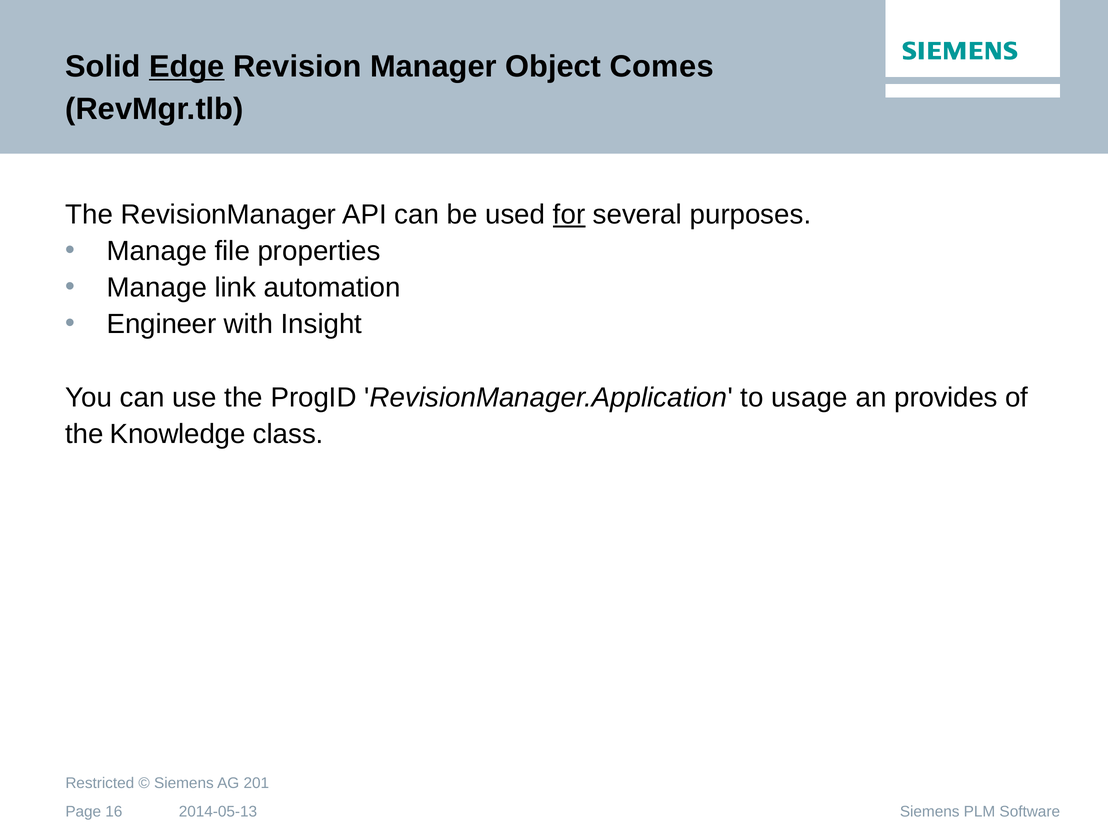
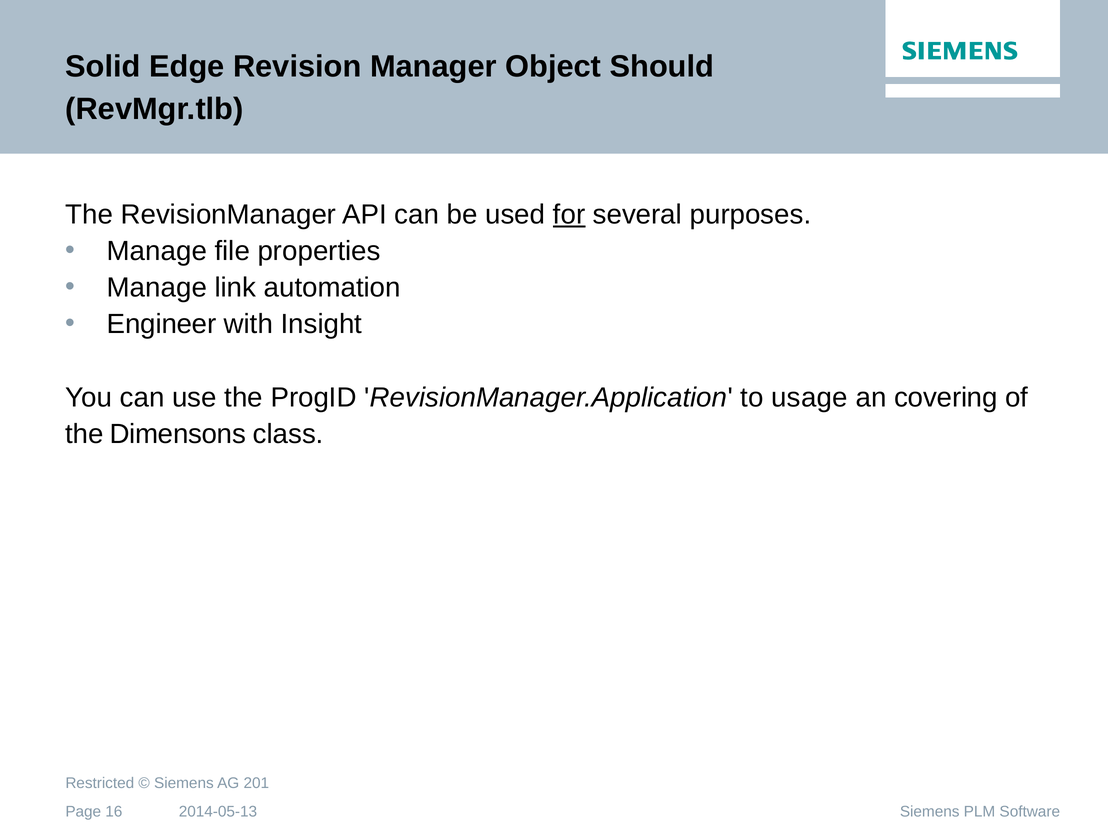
Edge underline: present -> none
Comes: Comes -> Should
provides: provides -> covering
Knowledge: Knowledge -> Dimensons
